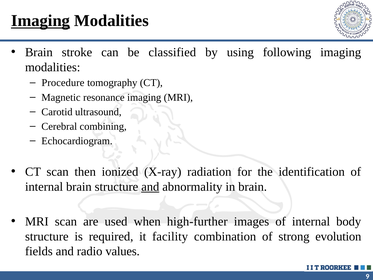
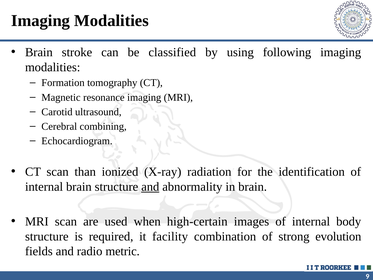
Imaging at (41, 21) underline: present -> none
Procedure: Procedure -> Formation
then: then -> than
high-further: high-further -> high-certain
values: values -> metric
